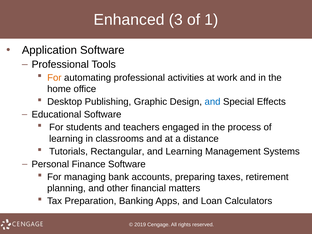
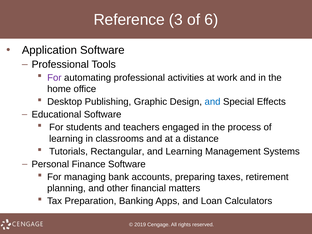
Enhanced: Enhanced -> Reference
1: 1 -> 6
For at (54, 78) colour: orange -> purple
